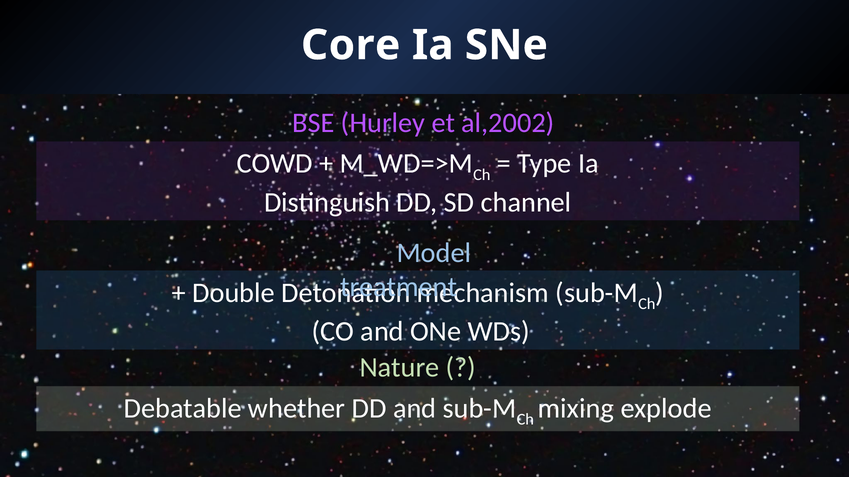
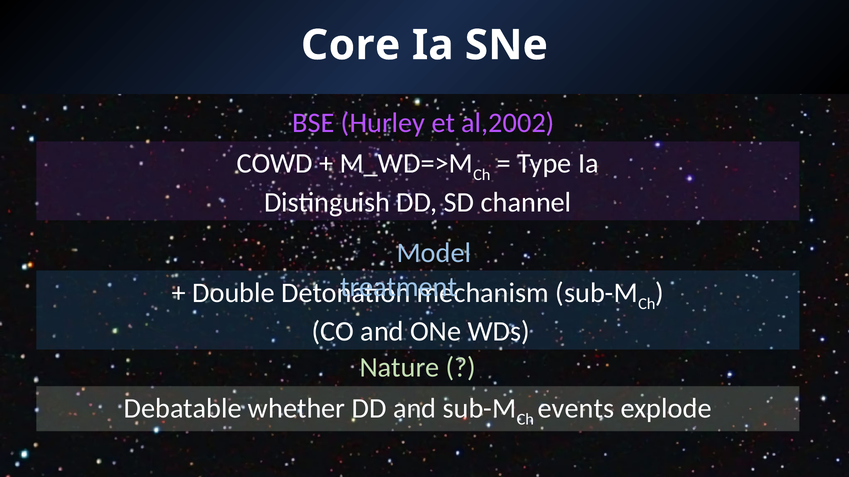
mixing: mixing -> events
